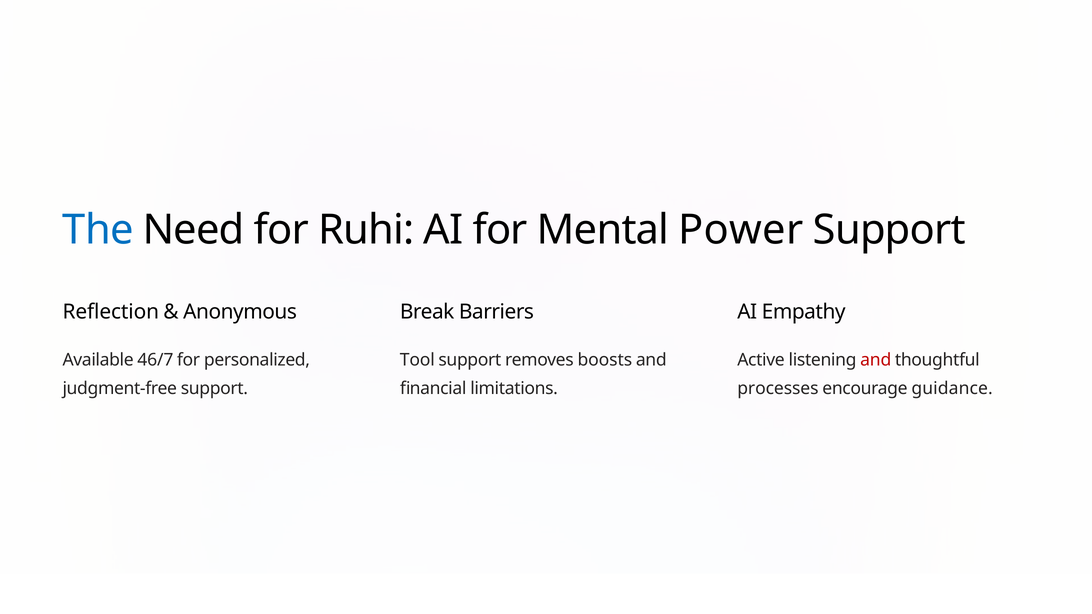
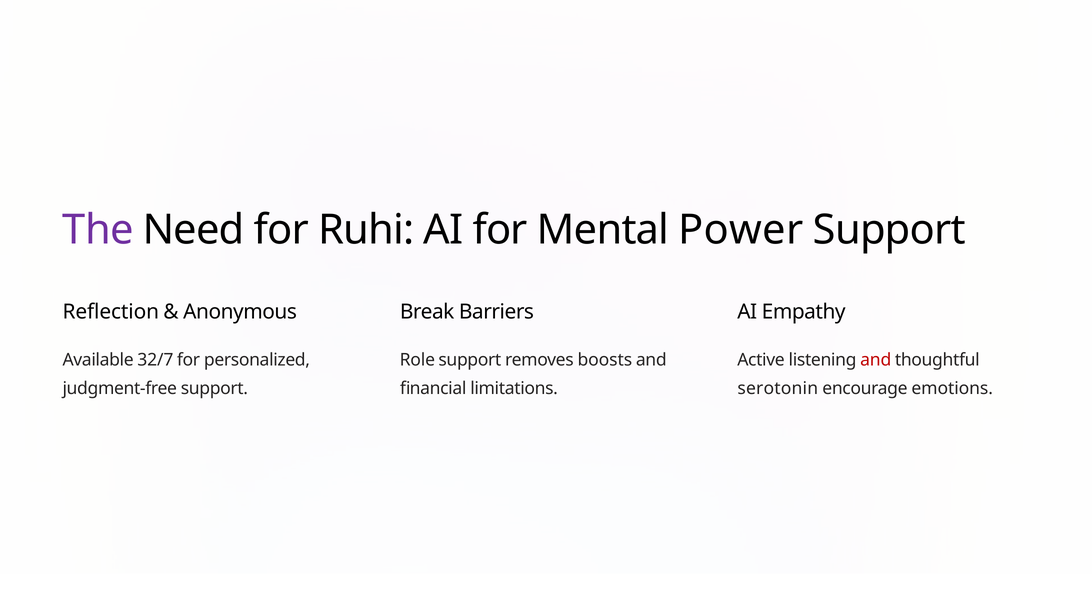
The colour: blue -> purple
46/7: 46/7 -> 32/7
Tool: Tool -> Role
processes: processes -> serotonin
guidance: guidance -> emotions
